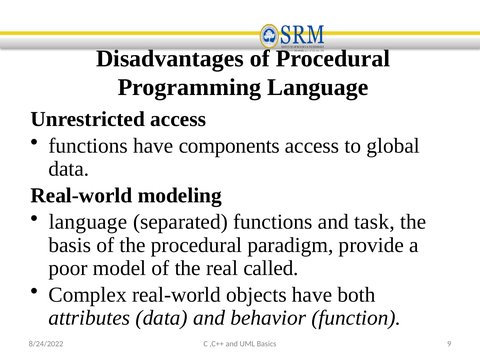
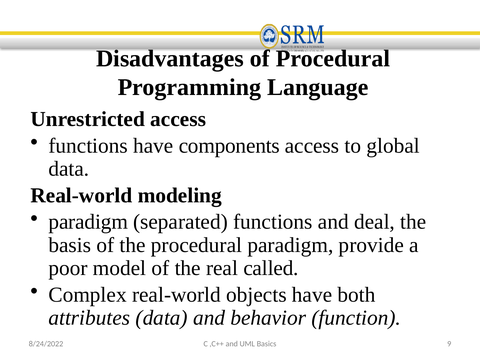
language at (88, 222): language -> paradigm
task: task -> deal
